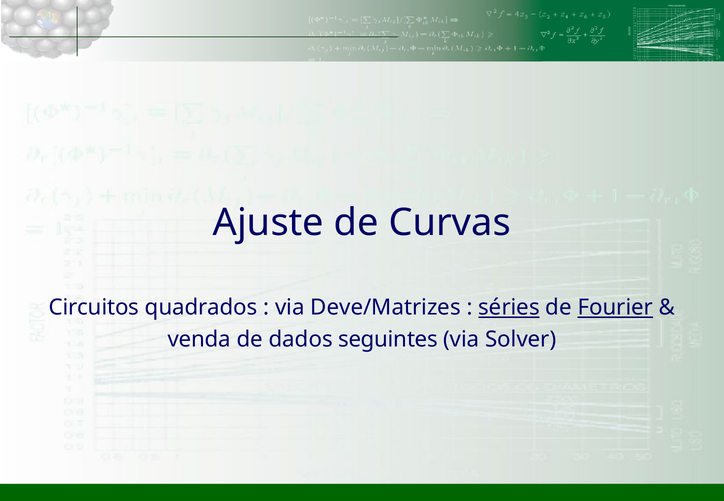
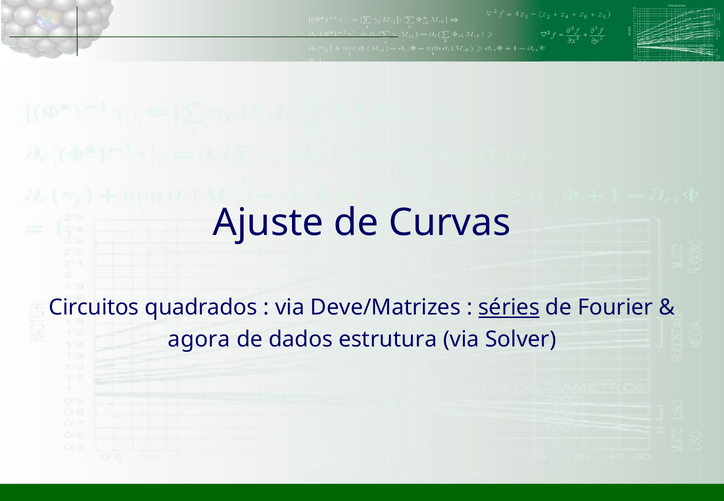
Fourier underline: present -> none
venda: venda -> agora
seguintes: seguintes -> estrutura
